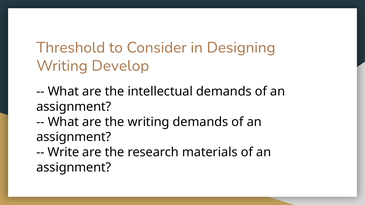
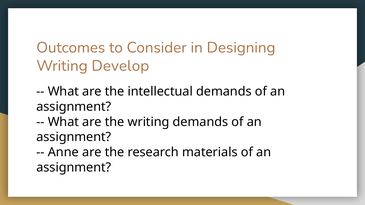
Threshold: Threshold -> Outcomes
Write: Write -> Anne
